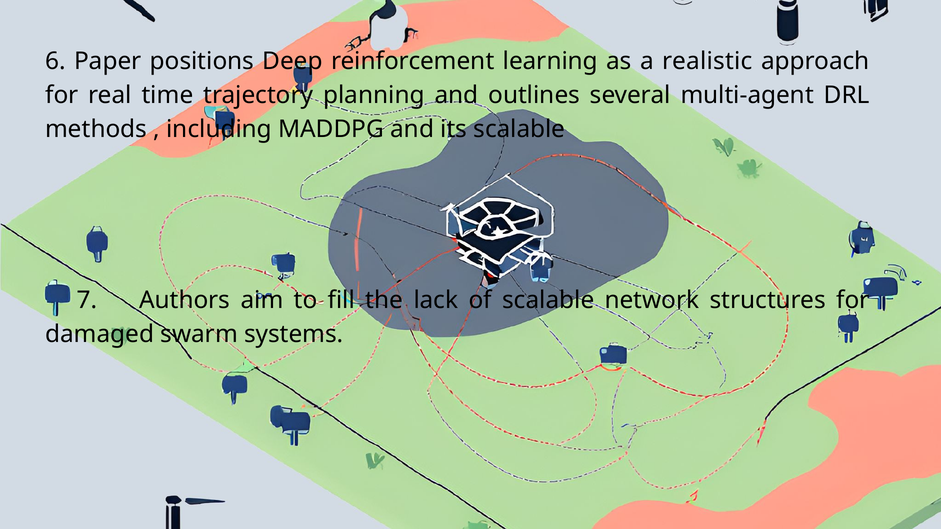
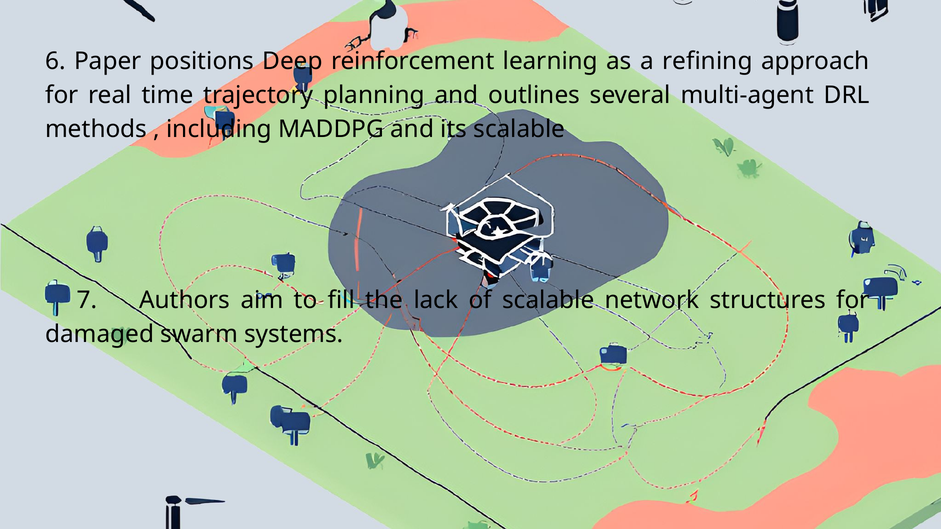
realistic: realistic -> refining
